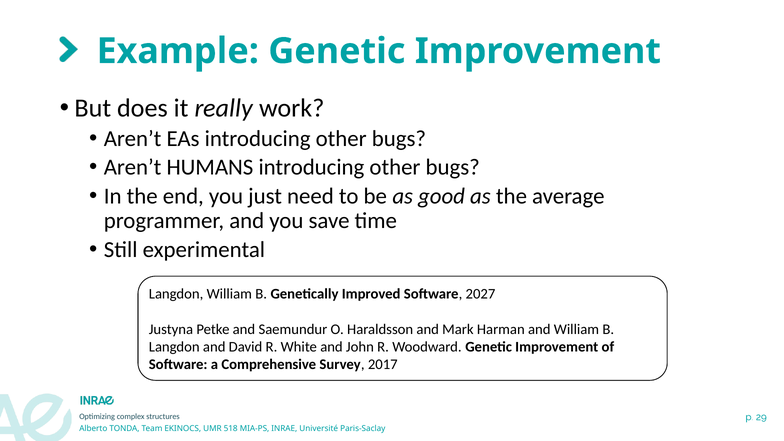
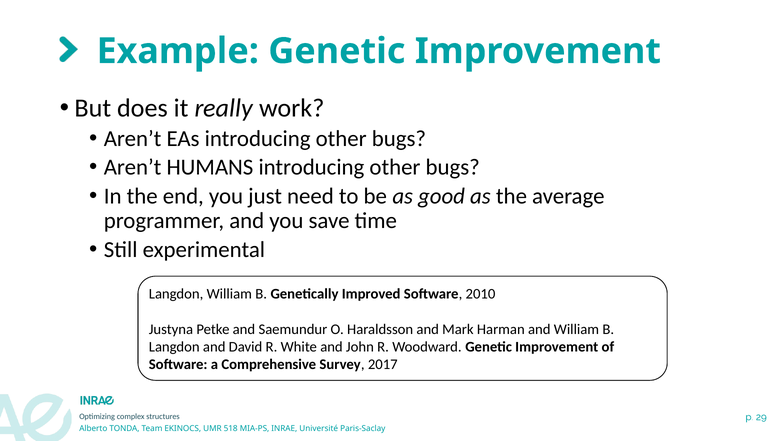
2027: 2027 -> 2010
